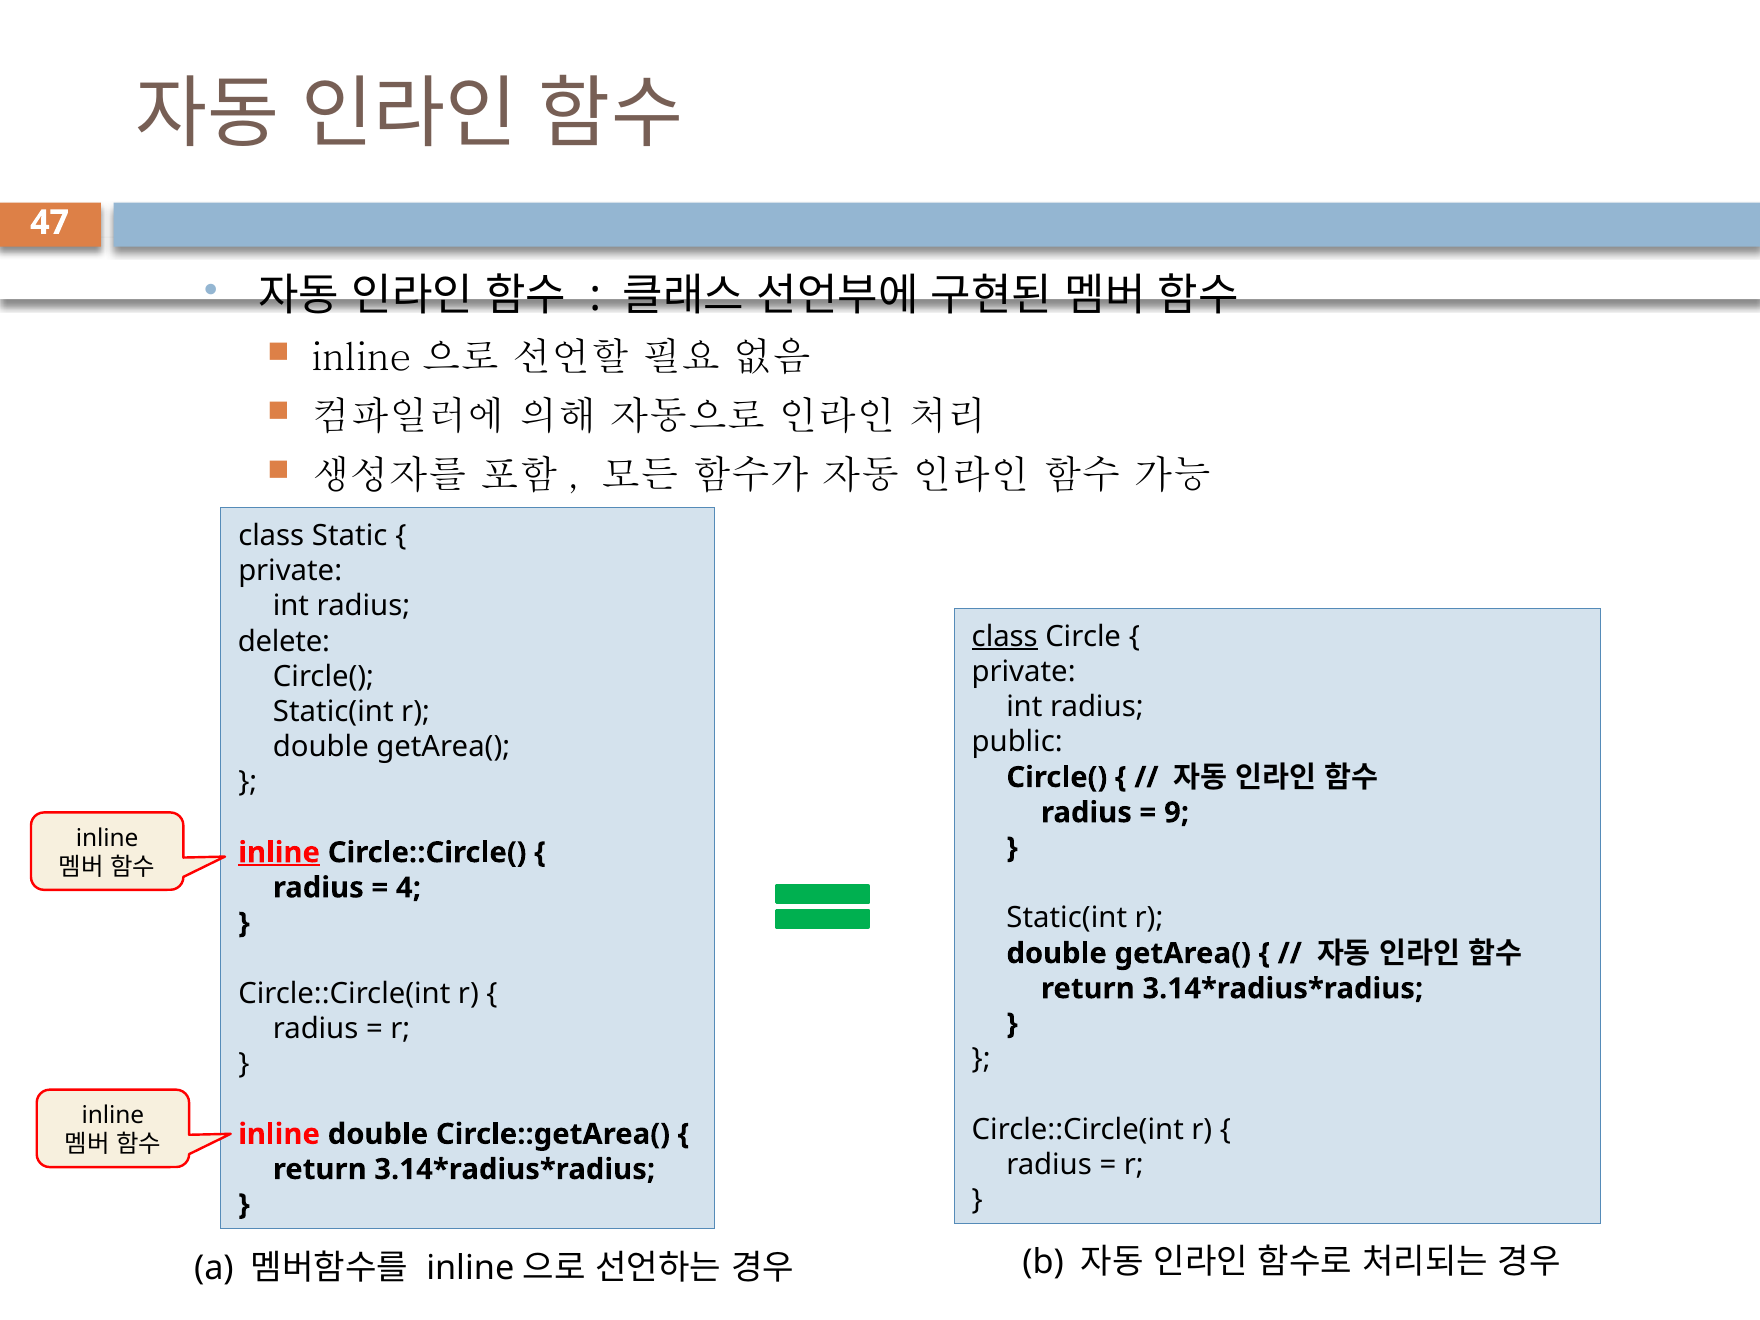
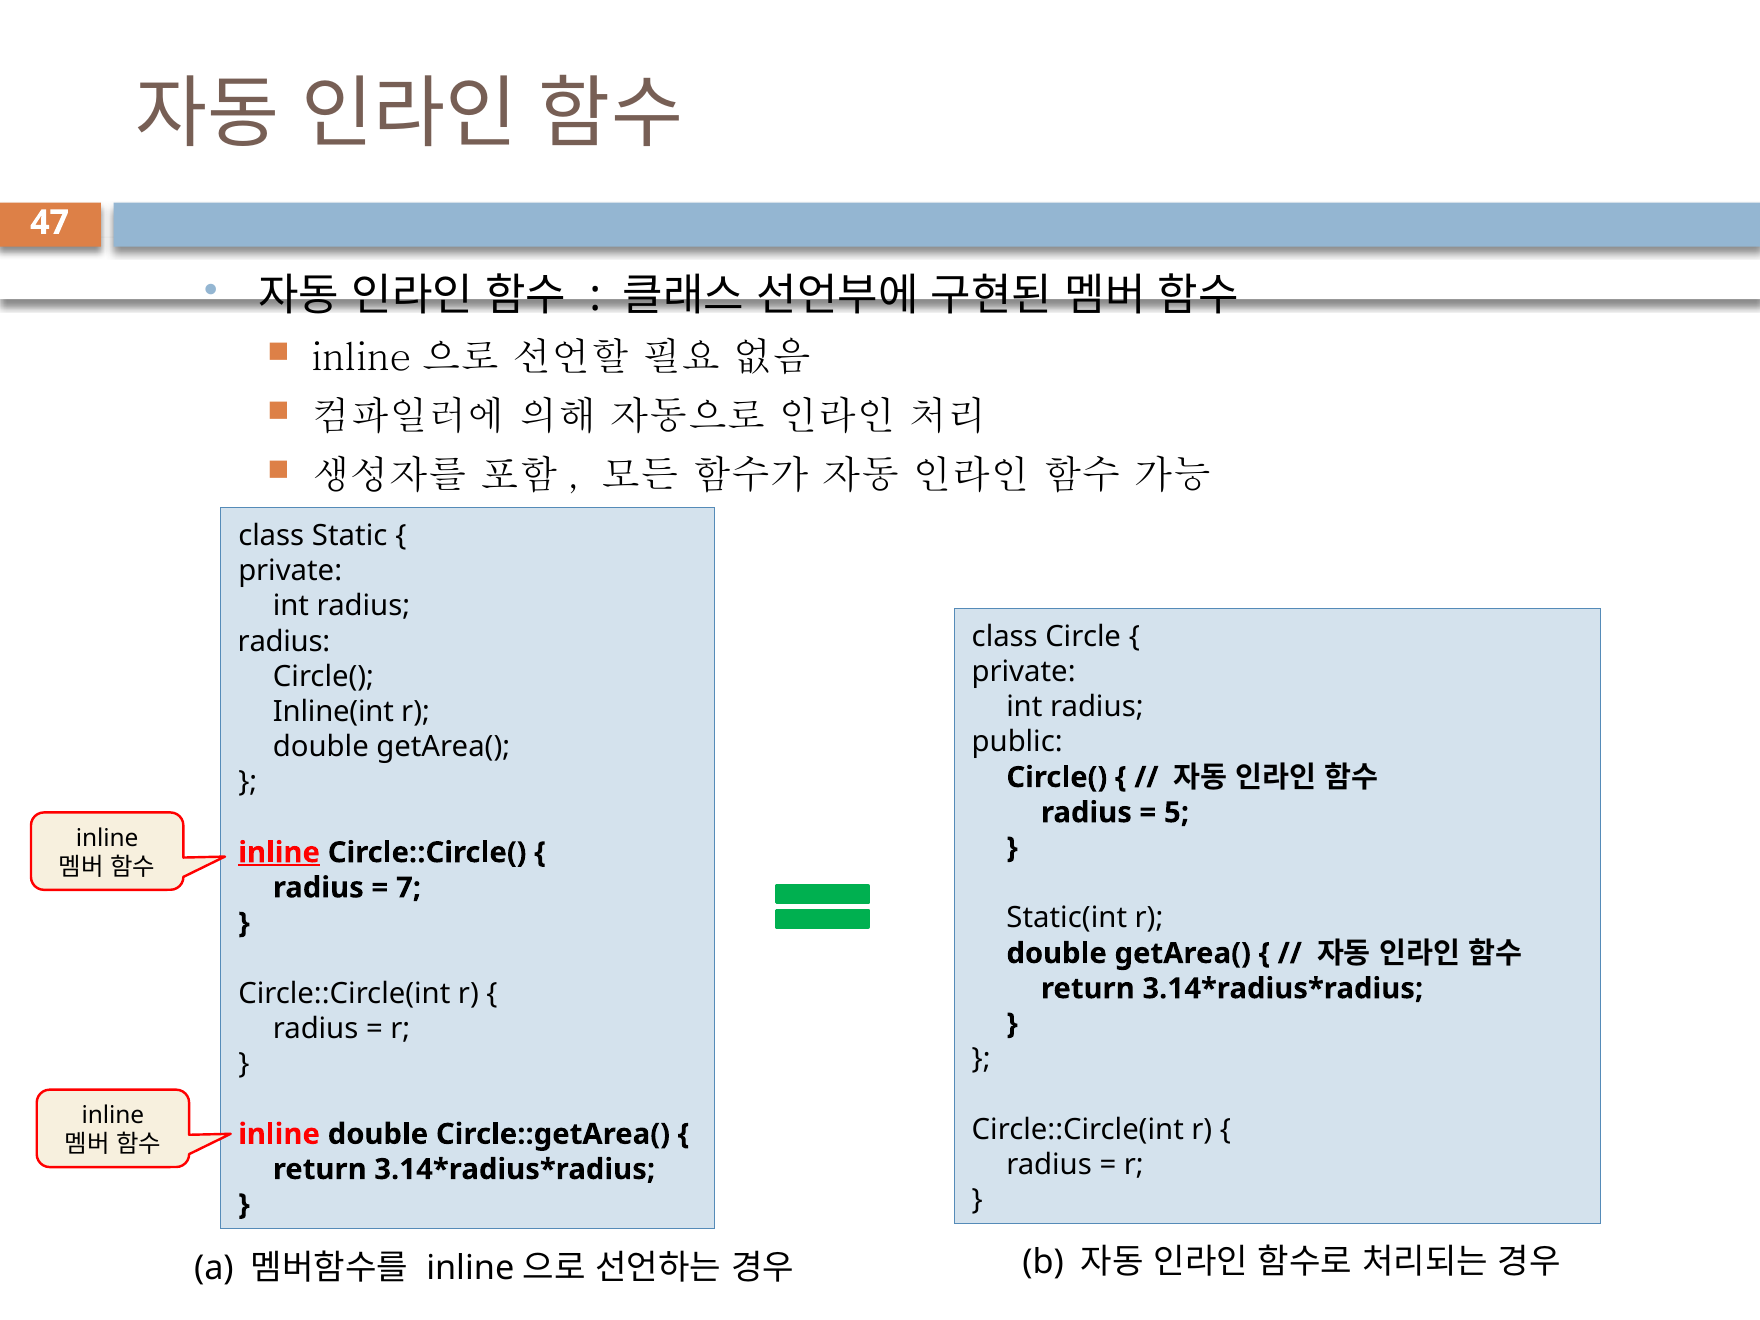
class at (1005, 637) underline: present -> none
delete at (284, 641): delete -> radius
Static(int at (333, 712): Static(int -> Inline(int
9: 9 -> 5
4: 4 -> 7
